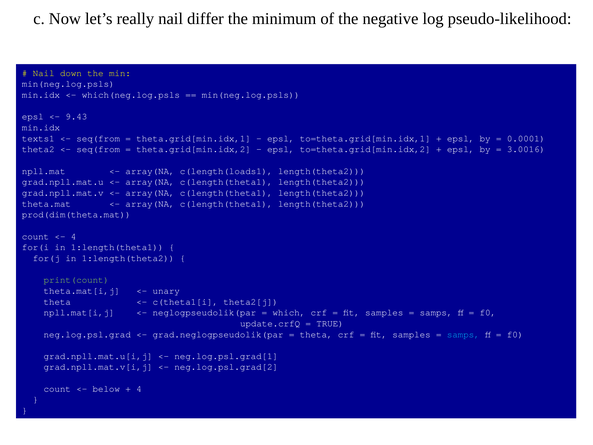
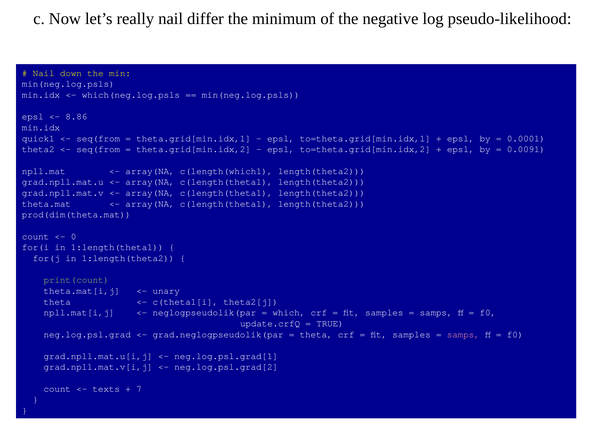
9.43: 9.43 -> 8.86
texts1: texts1 -> quick1
3.0016: 3.0016 -> 0.0091
c(length(loads1: c(length(loads1 -> c(length(which1
4 at (74, 236): 4 -> 0
samps at (463, 334) colour: light blue -> pink
below: below -> texts
4 at (139, 389): 4 -> 7
